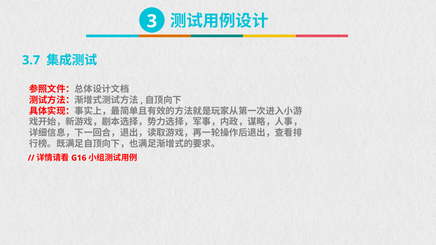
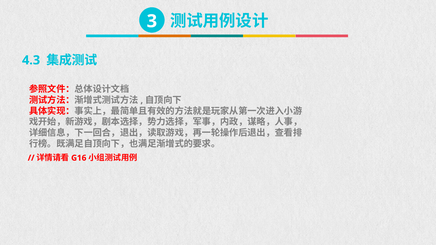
3.7: 3.7 -> 4.3
